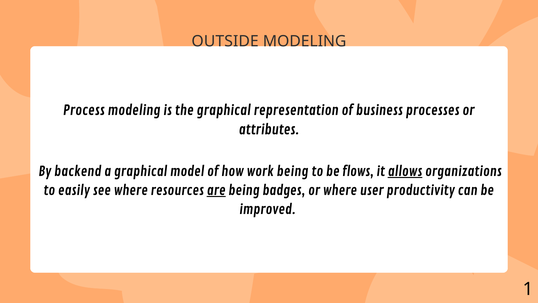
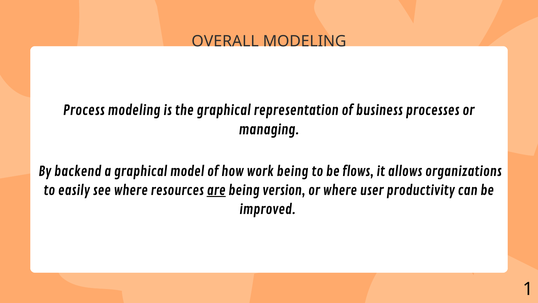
OUTSIDE: OUTSIDE -> OVERALL
attributes: attributes -> managing
allows underline: present -> none
badges: badges -> version
